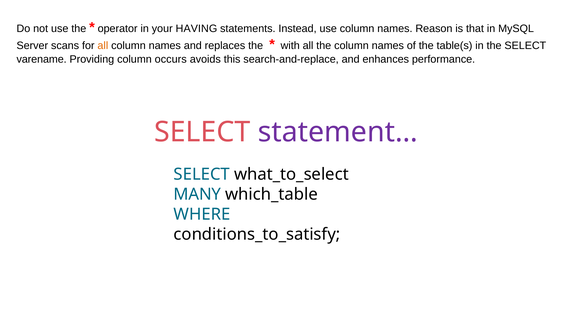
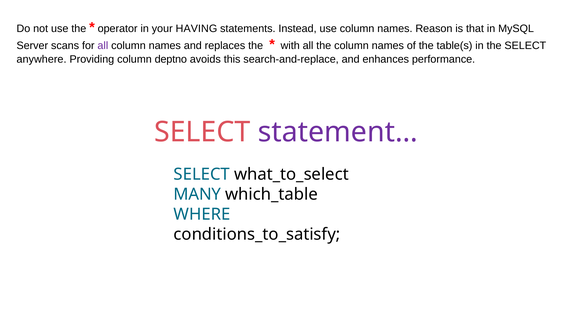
all at (103, 46) colour: orange -> purple
varename: varename -> anywhere
occurs: occurs -> deptno
